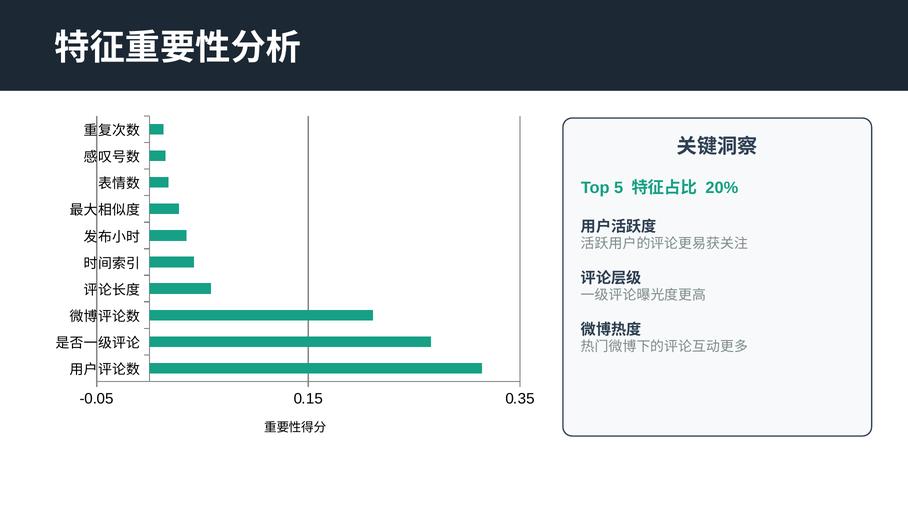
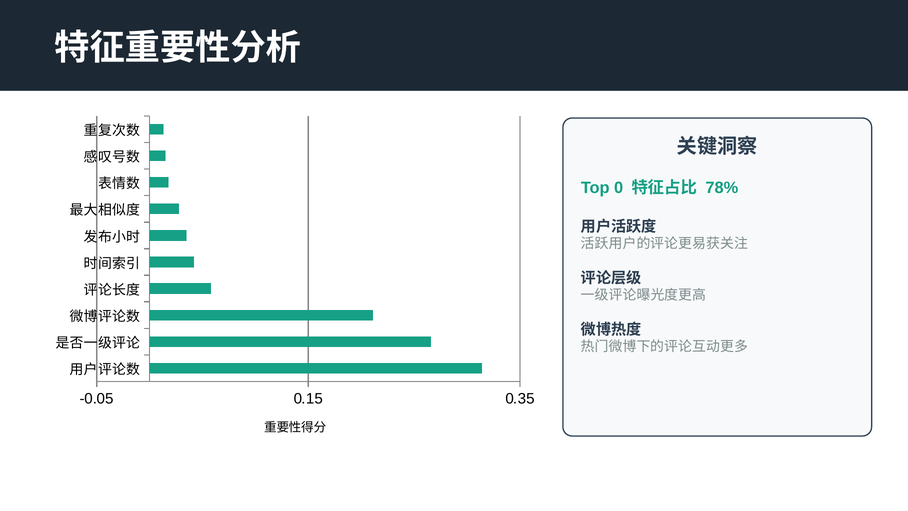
5: 5 -> 0
20%: 20% -> 78%
